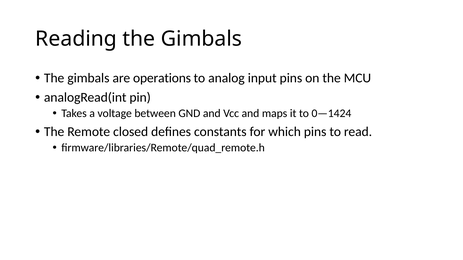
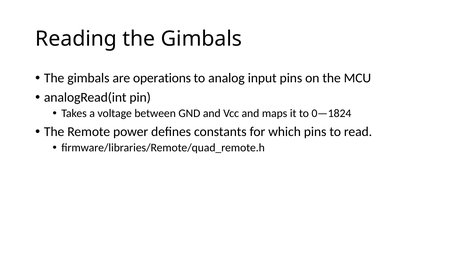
0—1424: 0—1424 -> 0—1824
closed: closed -> power
